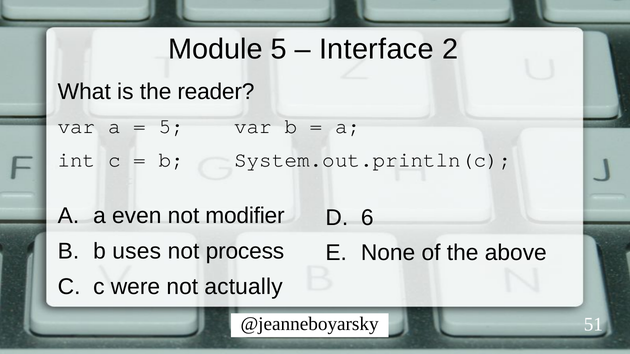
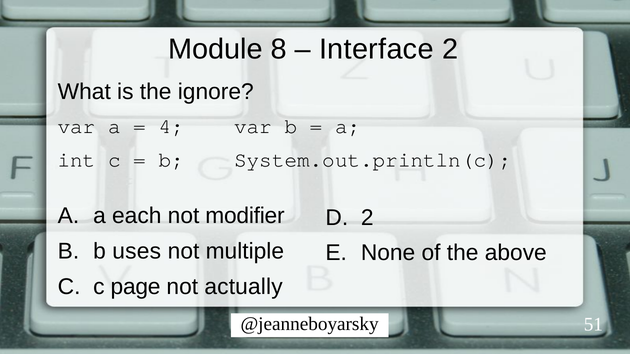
Module 5: 5 -> 8
reader: reader -> ignore
5 at (171, 126): 5 -> 4
even: even -> each
6 at (367, 218): 6 -> 2
process: process -> multiple
were: were -> page
